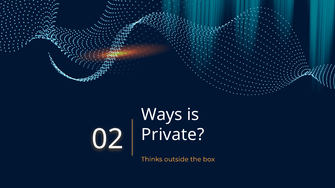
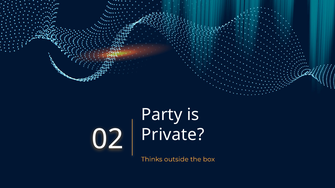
Ways: Ways -> Party
